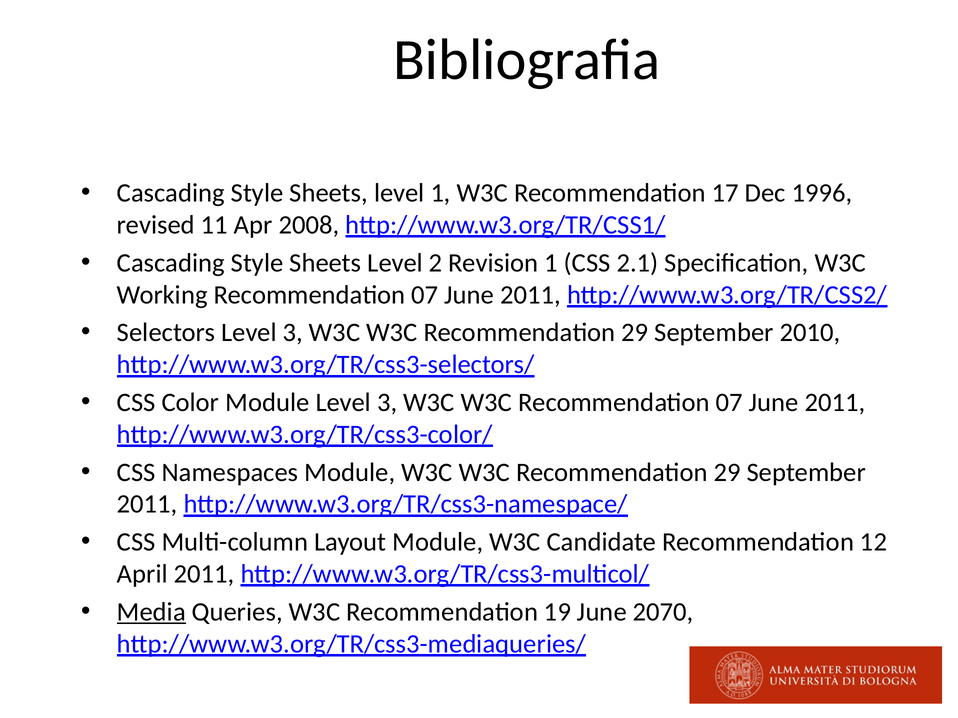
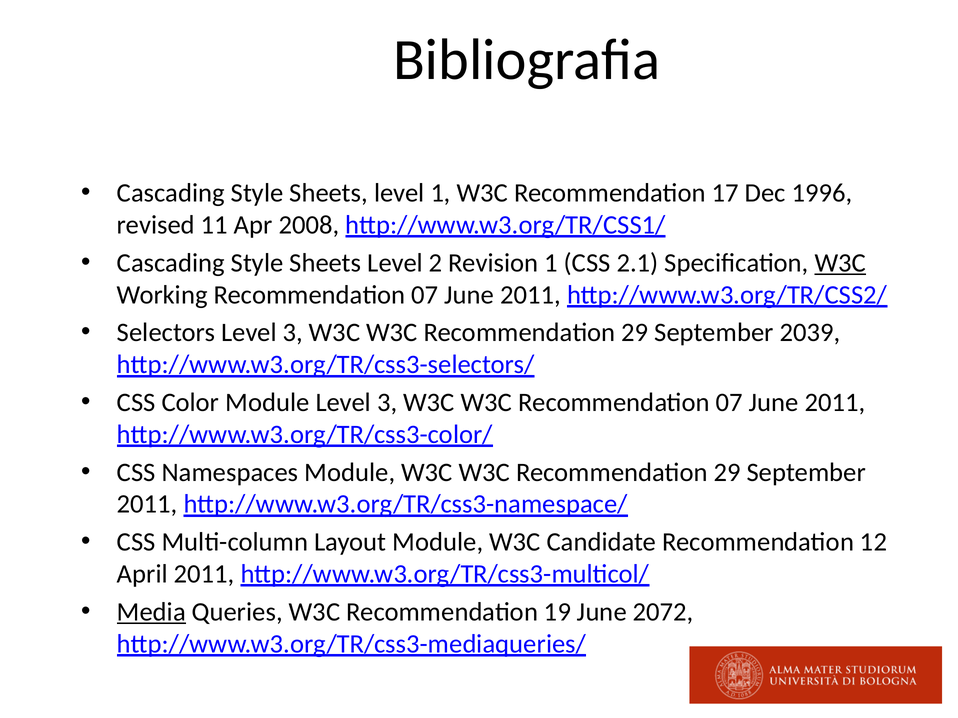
W3C at (840, 263) underline: none -> present
2010: 2010 -> 2039
2070: 2070 -> 2072
